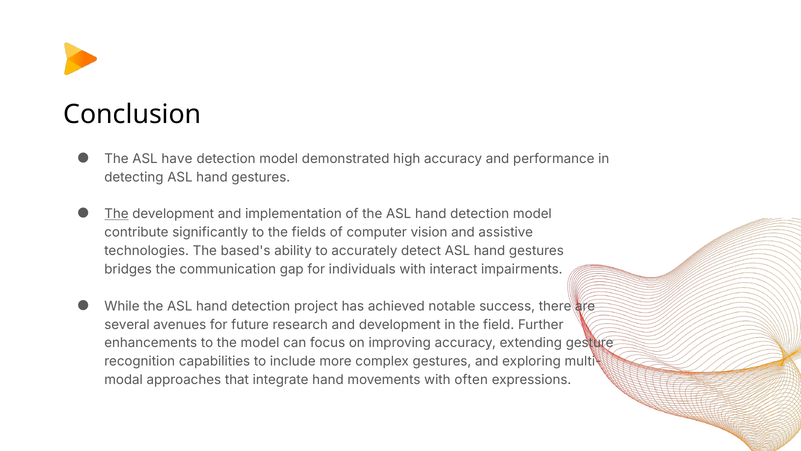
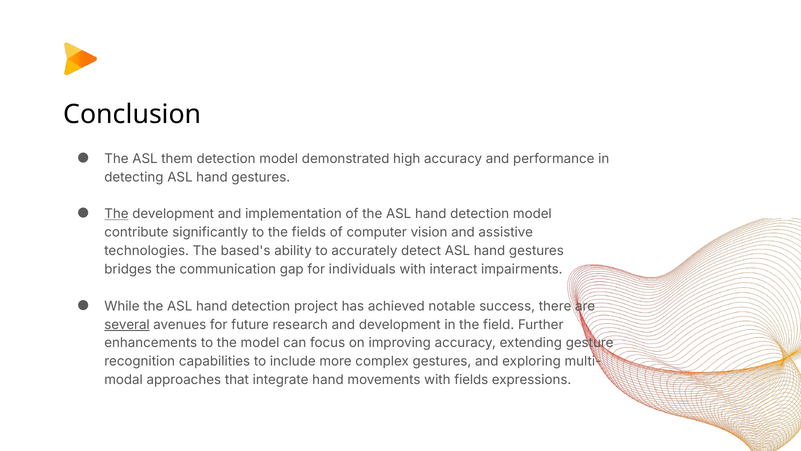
have: have -> them
several underline: none -> present
with often: often -> fields
